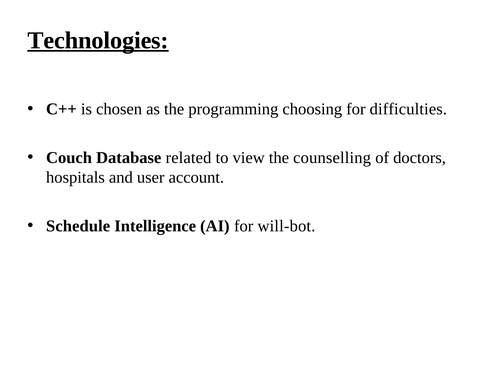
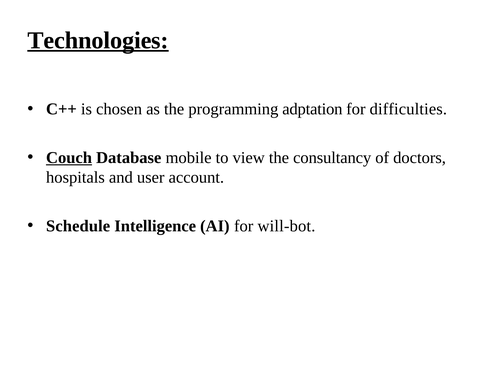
choosing: choosing -> adptation
Couch underline: none -> present
related: related -> mobile
counselling: counselling -> consultancy
